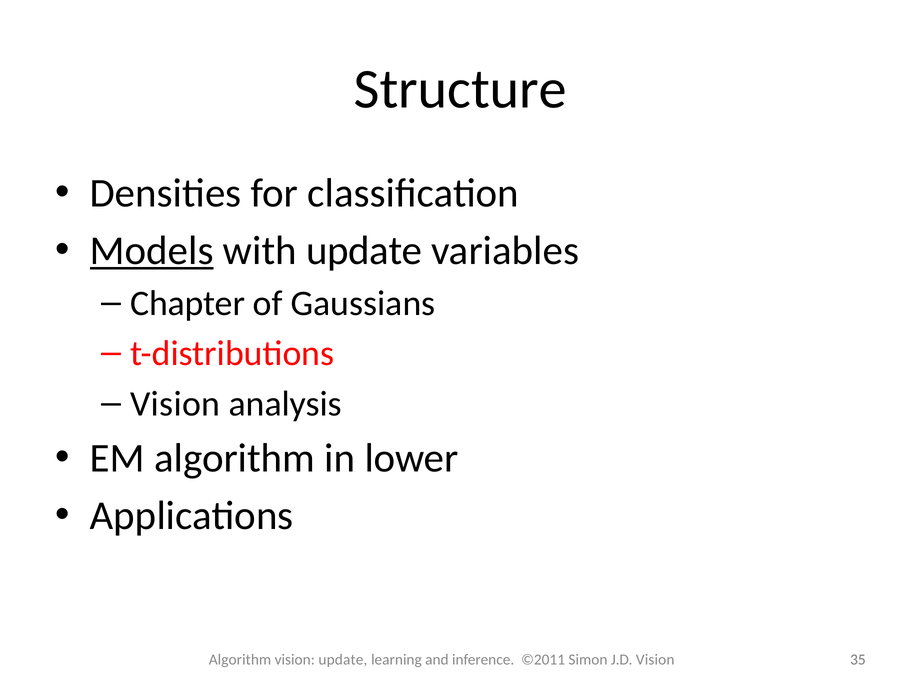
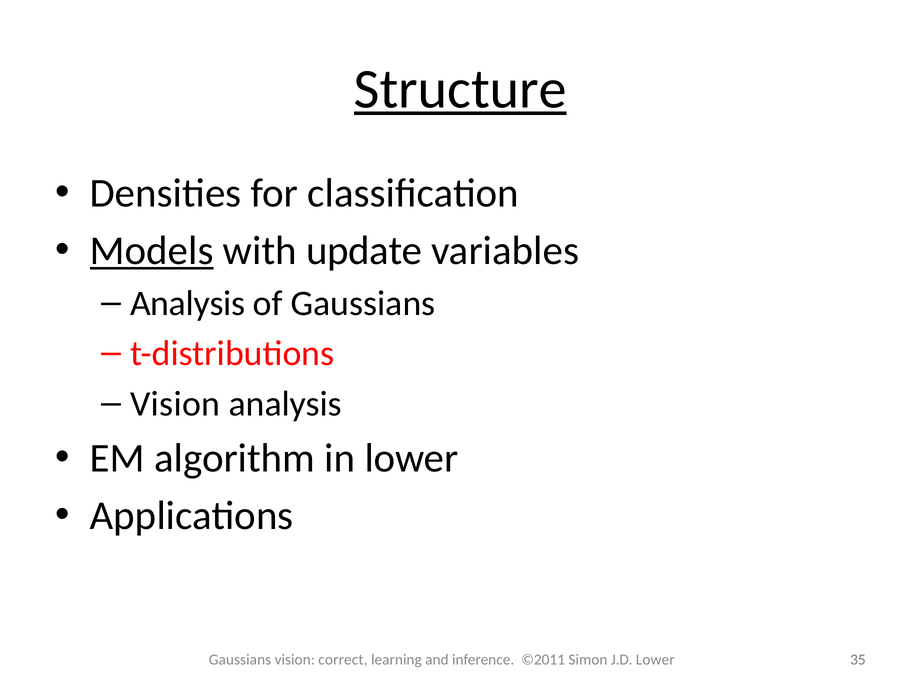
Structure underline: none -> present
Chapter at (188, 303): Chapter -> Analysis
Algorithm at (240, 660): Algorithm -> Gaussians
vision update: update -> correct
J.D Vision: Vision -> Lower
